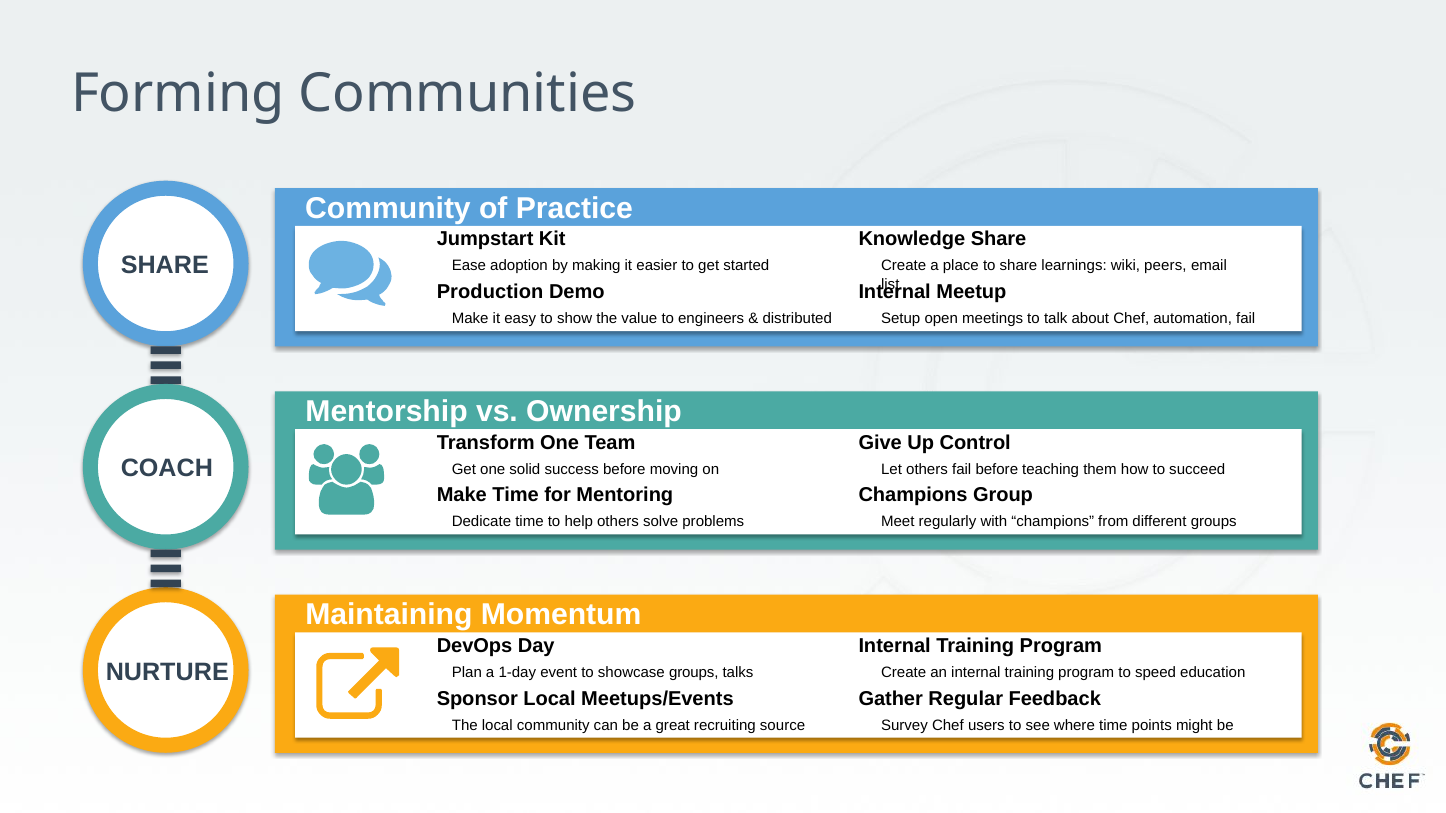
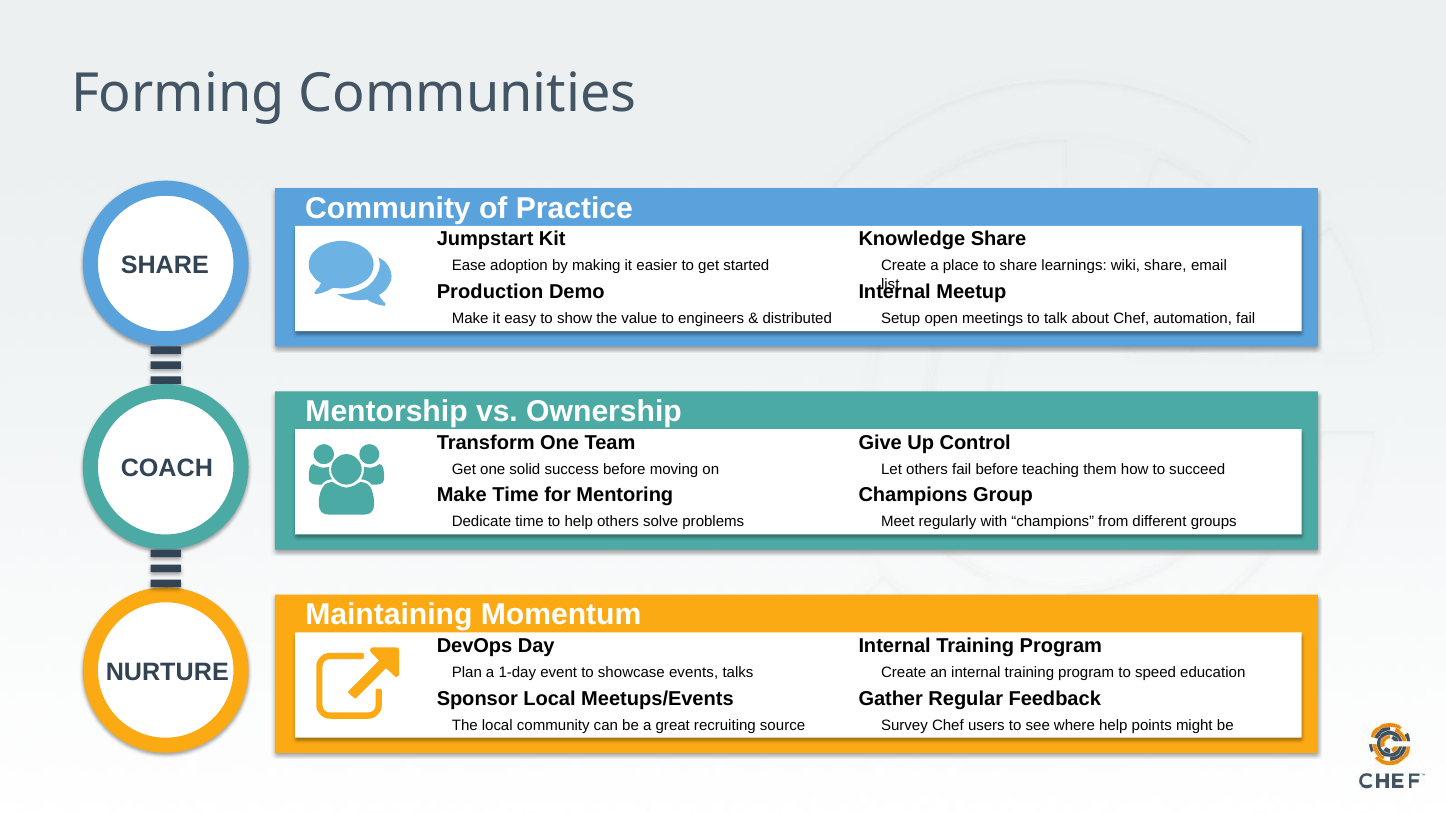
wiki peers: peers -> share
showcase groups: groups -> events
where time: time -> help
